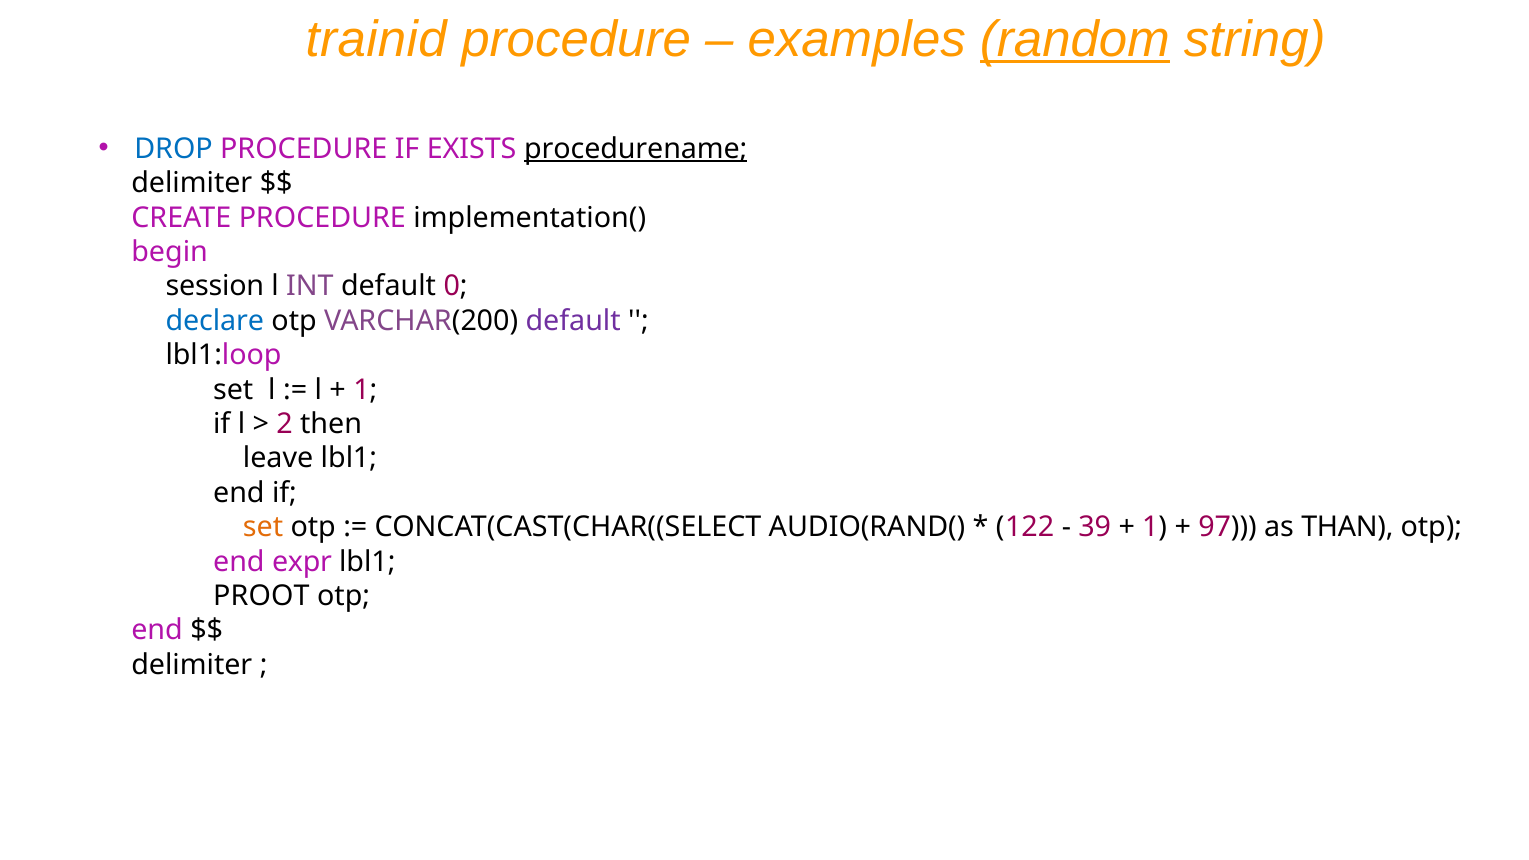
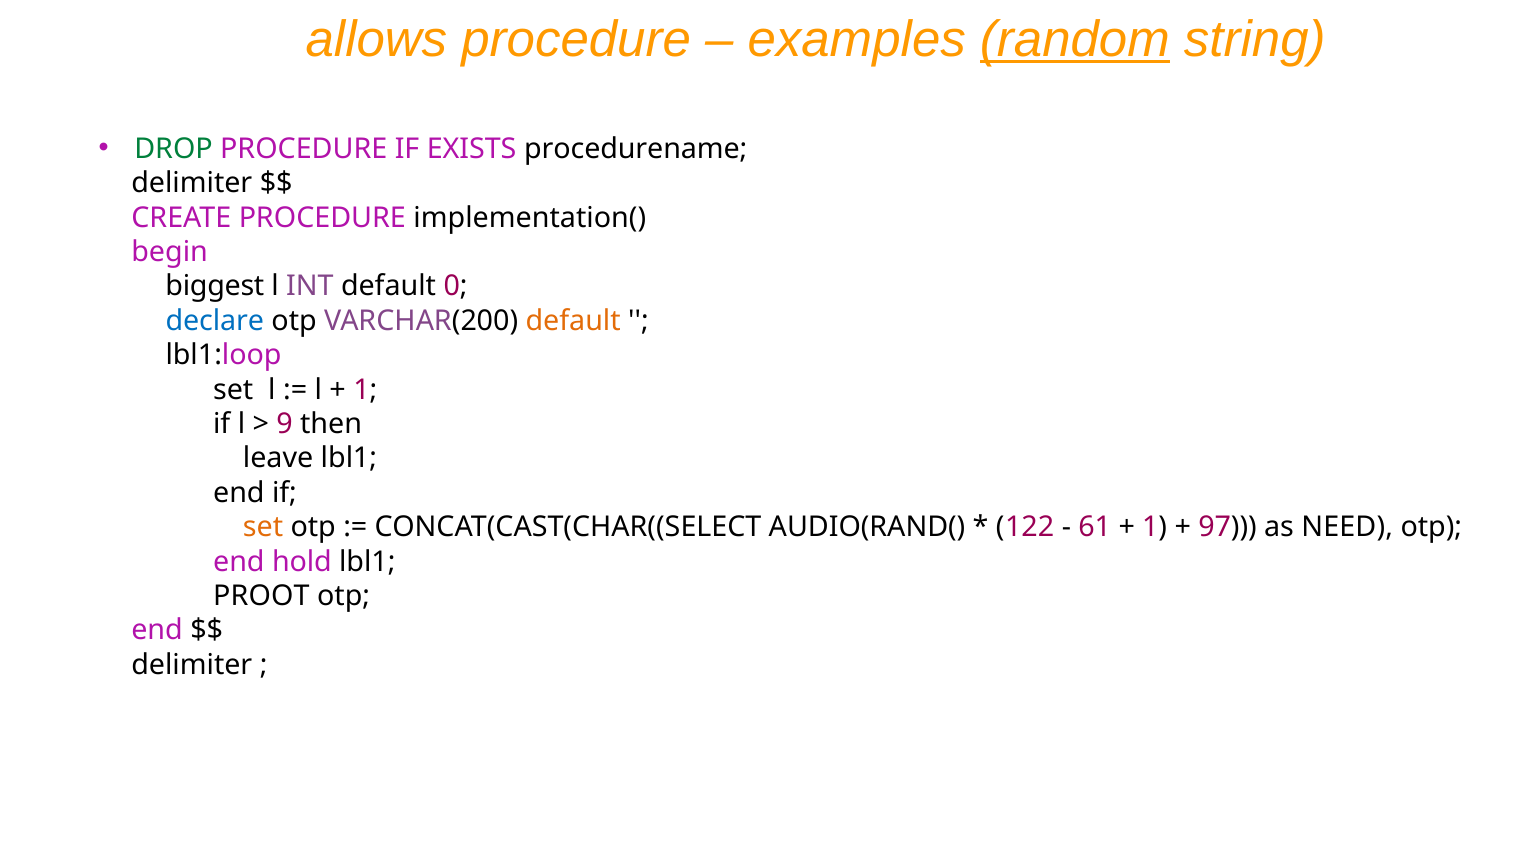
trainid: trainid -> allows
DROP colour: blue -> green
procedurename underline: present -> none
session: session -> biggest
default at (573, 321) colour: purple -> orange
2: 2 -> 9
39: 39 -> 61
THAN: THAN -> NEED
expr: expr -> hold
